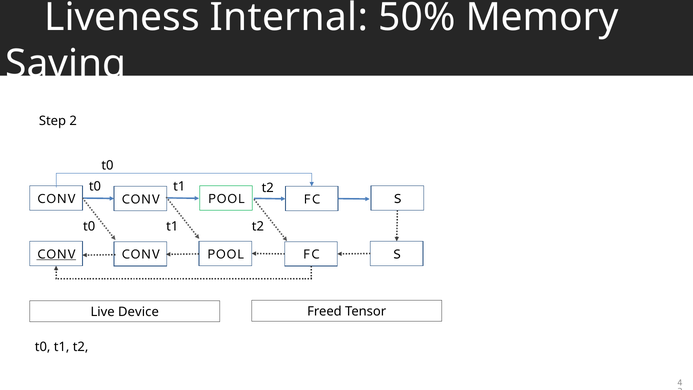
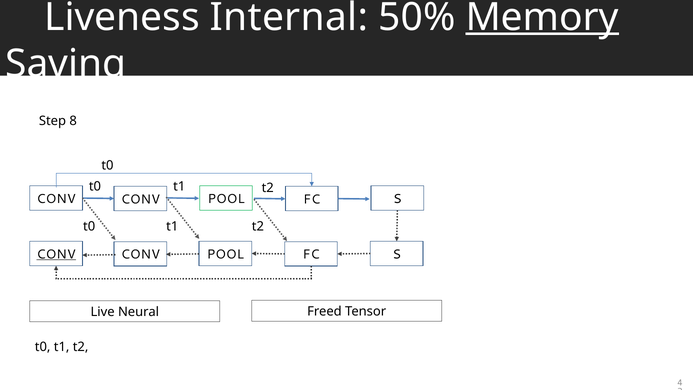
Memory underline: none -> present
Step 2: 2 -> 8
Device: Device -> Neural
